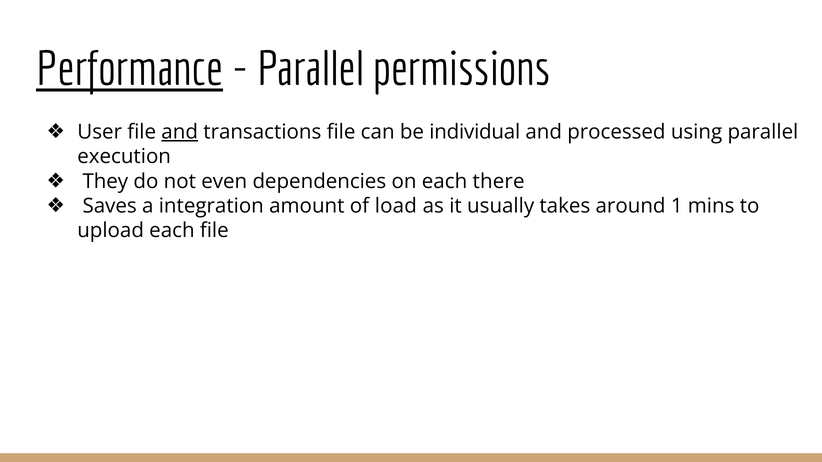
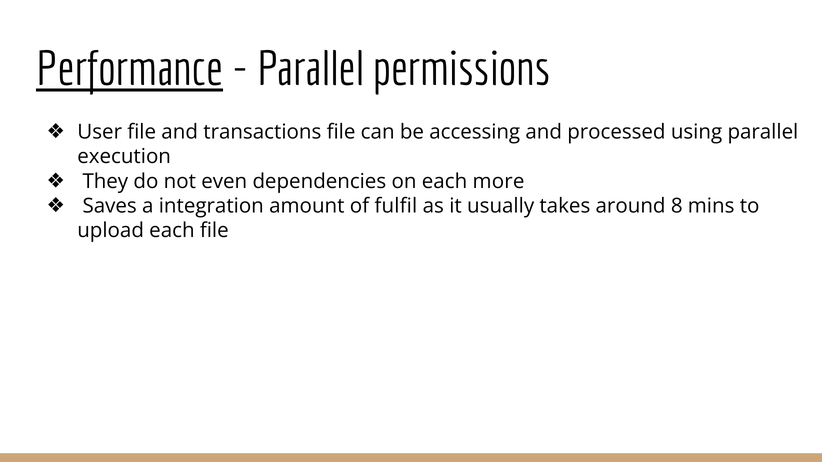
and at (180, 132) underline: present -> none
individual: individual -> accessing
there: there -> more
load: load -> fulfil
1: 1 -> 8
